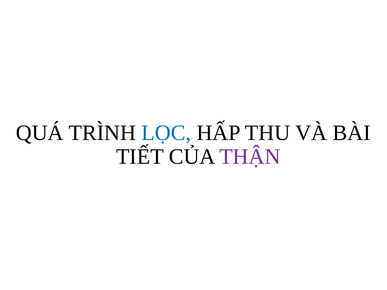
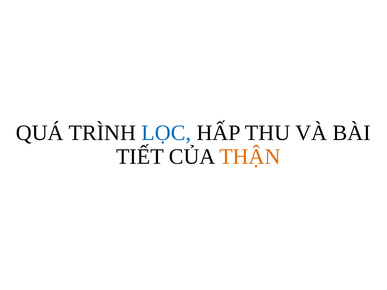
THẬN colour: purple -> orange
